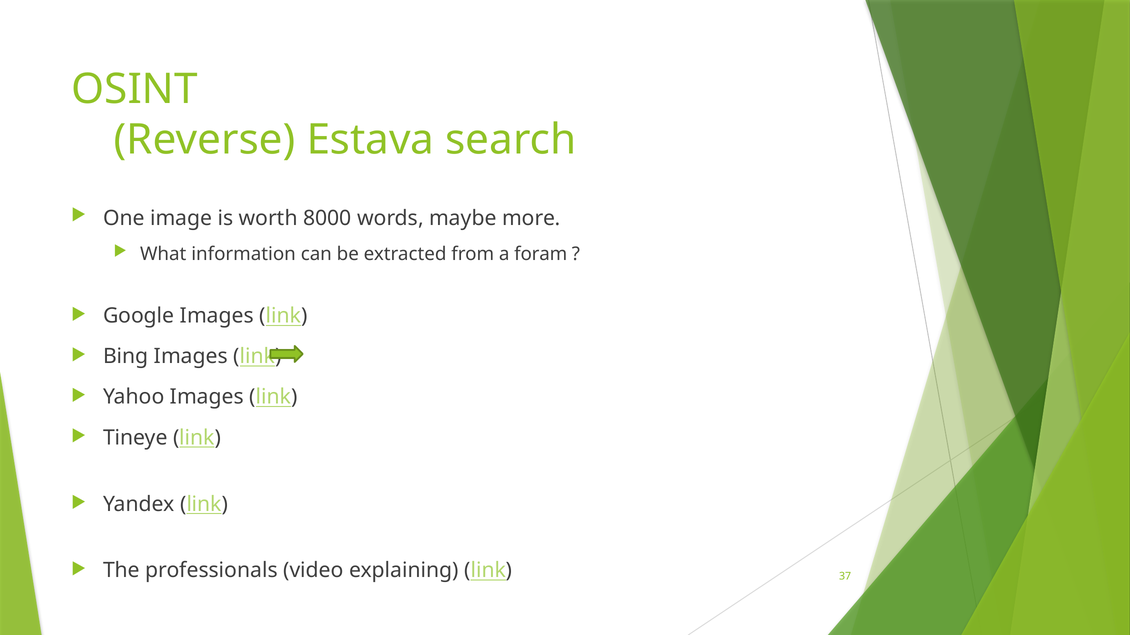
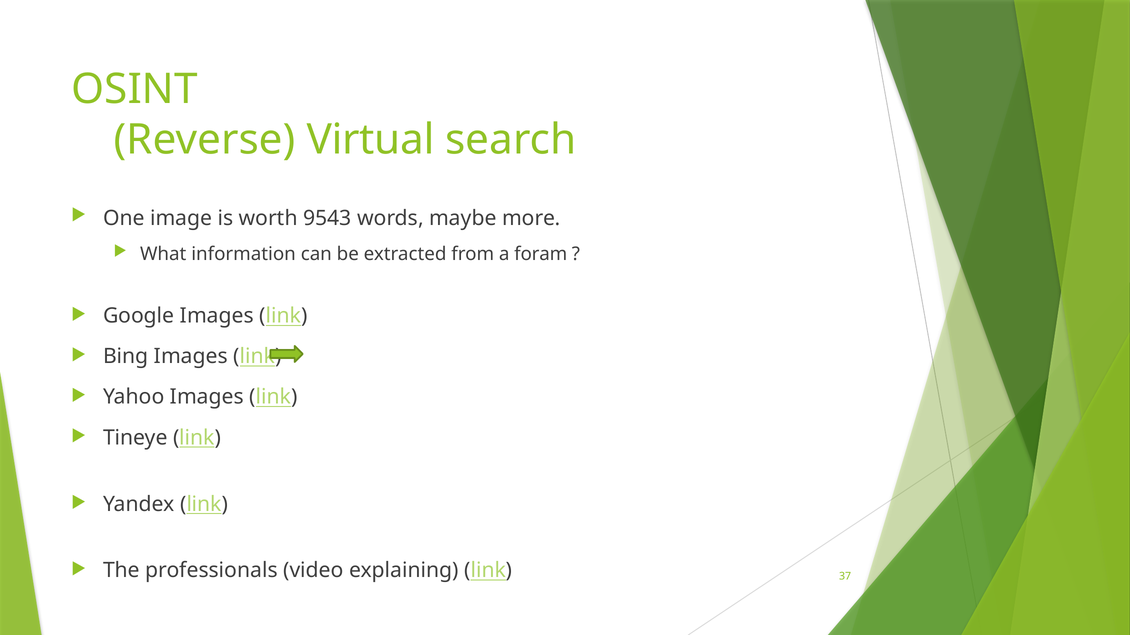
Estava: Estava -> Virtual
8000: 8000 -> 9543
